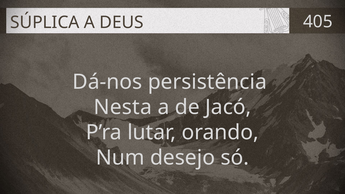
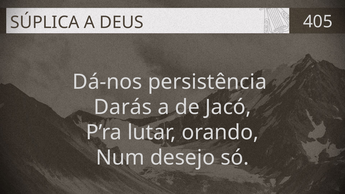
Nesta: Nesta -> Darás
